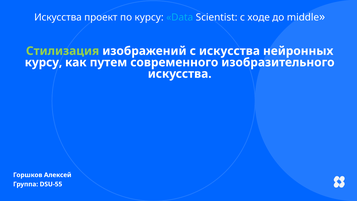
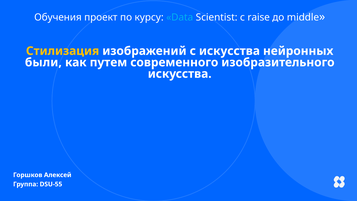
Искусства at (58, 17): Искусства -> Обучения
ходе: ходе -> raise
Стилизация colour: light green -> yellow
курсу at (43, 62): курсу -> были
